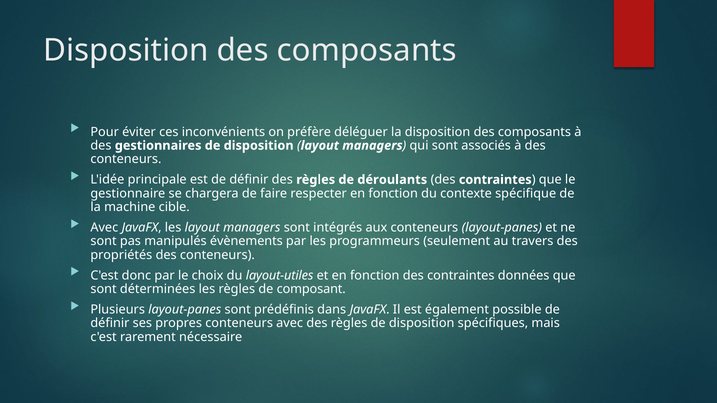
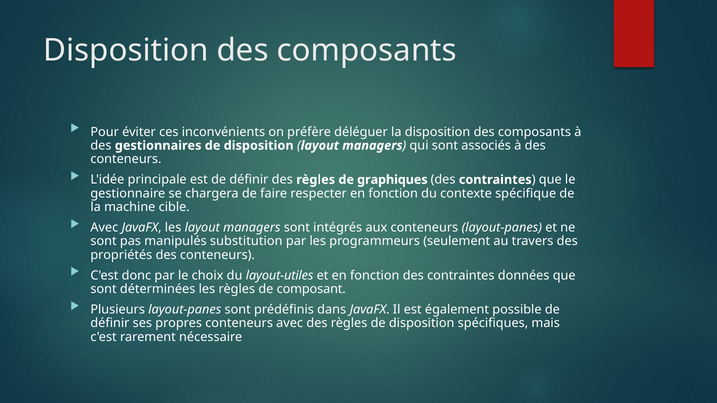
déroulants: déroulants -> graphiques
évènements: évènements -> substitution
